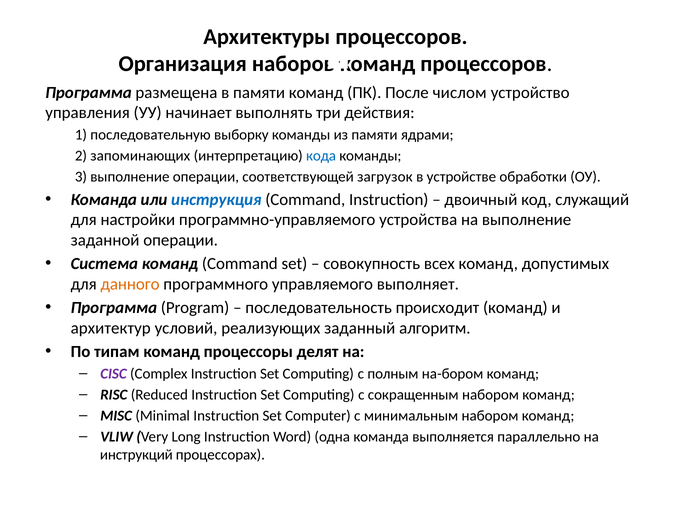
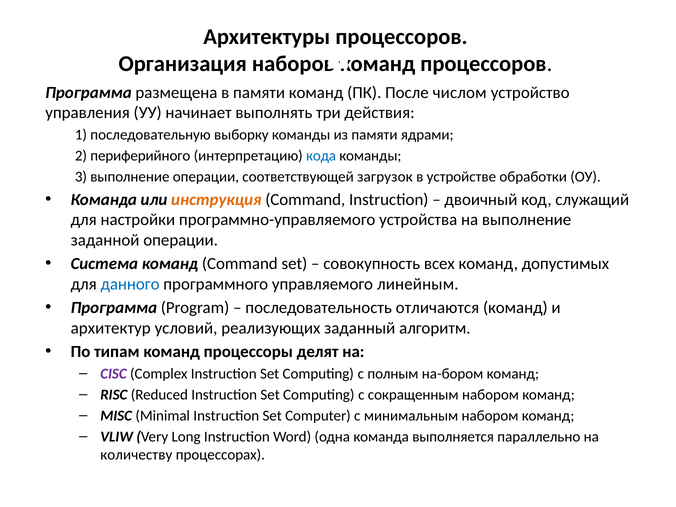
запоминающих: запоминающих -> периферийного
инструкция colour: blue -> orange
данного colour: orange -> blue
выполняет: выполняет -> линейным
происходит: происходит -> отличаются
инструкций: инструкций -> количеству
